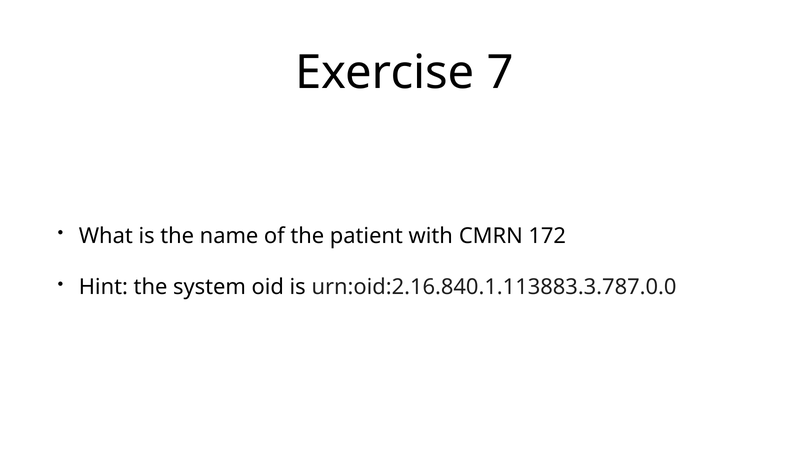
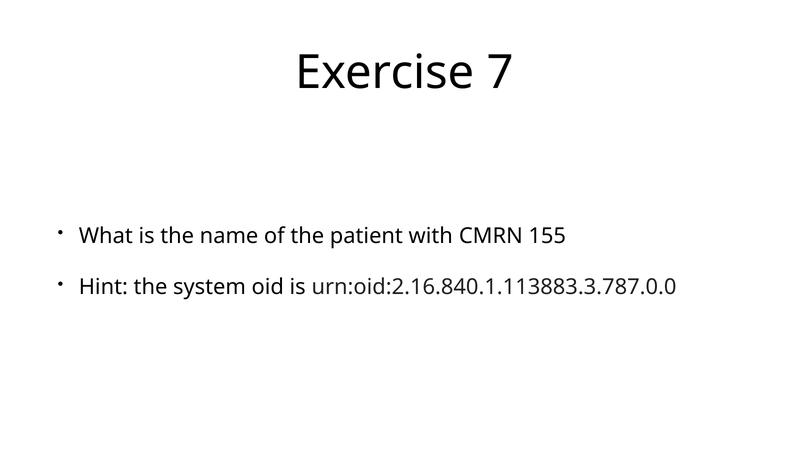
172: 172 -> 155
